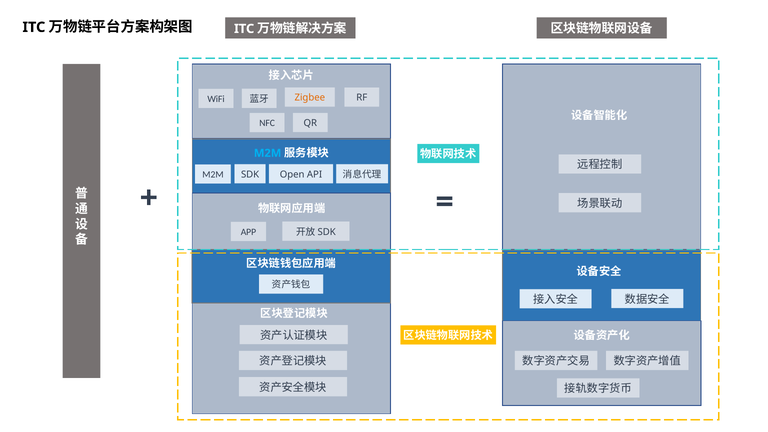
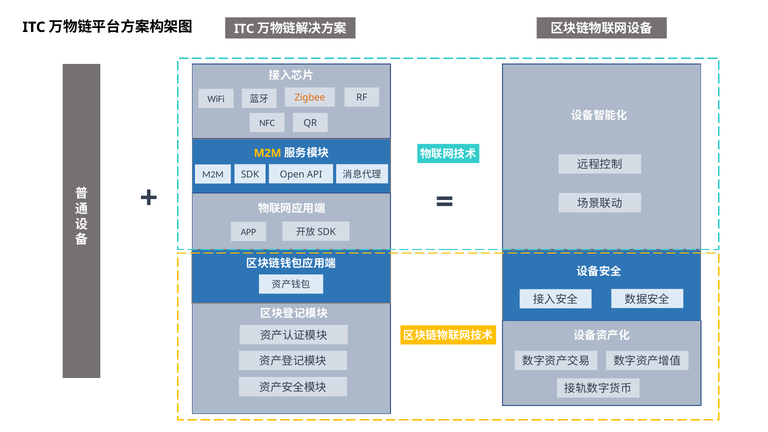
M2M at (268, 153) colour: light blue -> yellow
